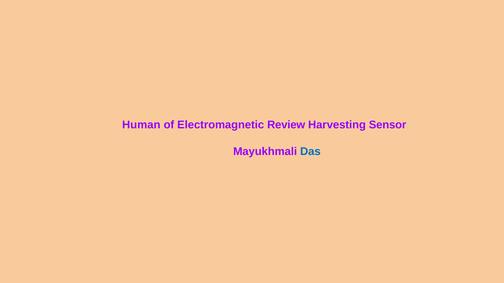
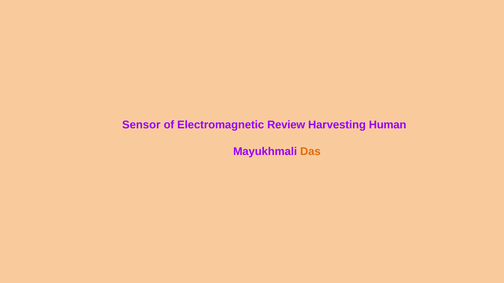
Human: Human -> Sensor
Sensor: Sensor -> Human
Das colour: blue -> orange
